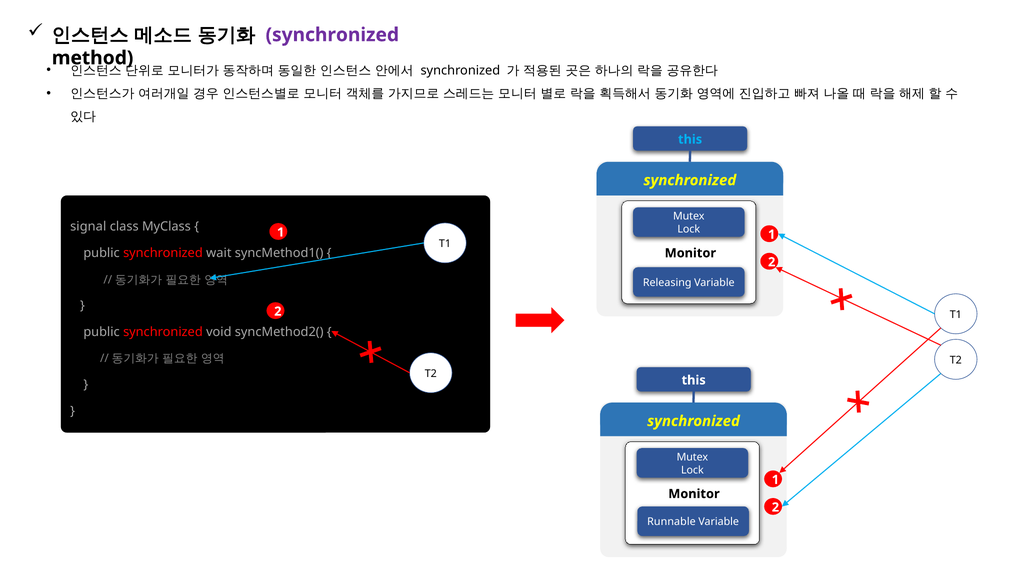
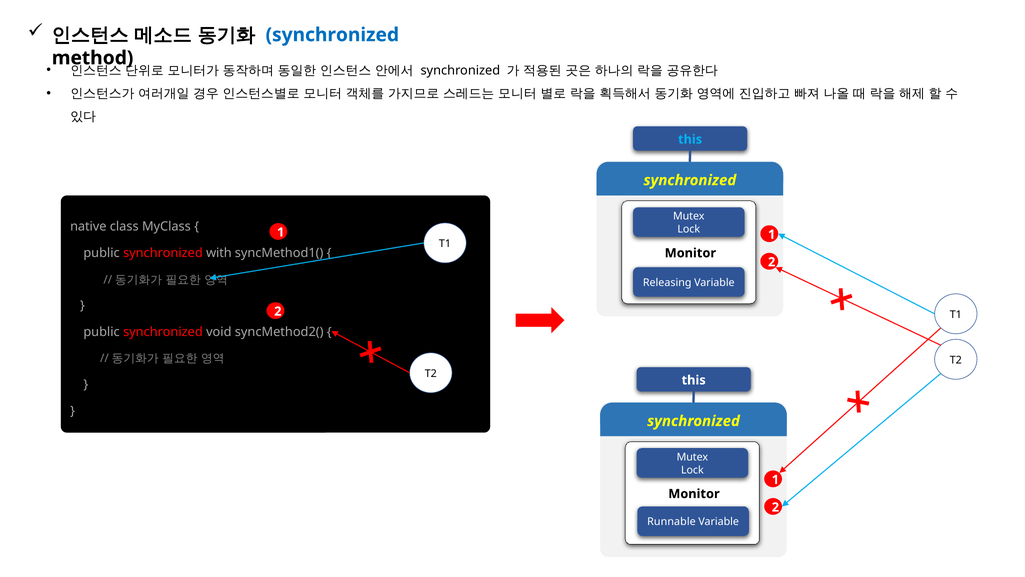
synchronized at (332, 35) colour: purple -> blue
signal: signal -> native
wait: wait -> with
